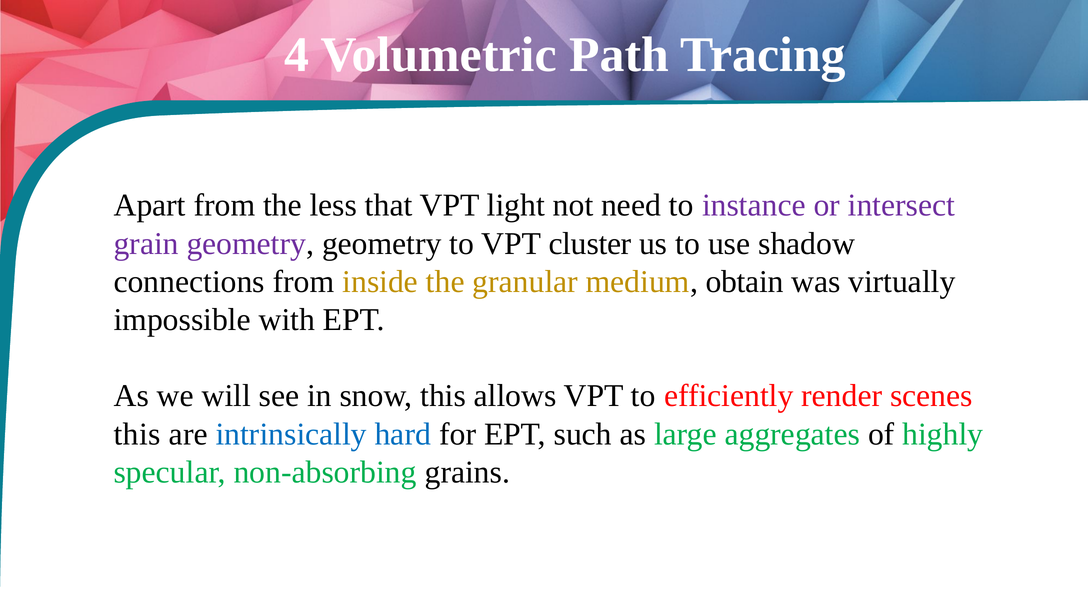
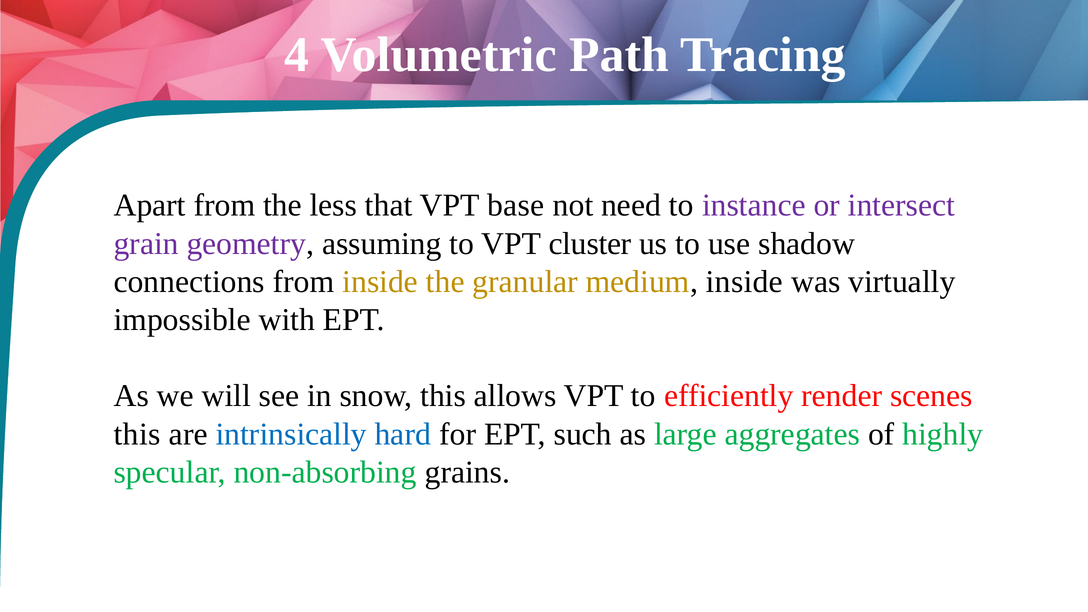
light: light -> base
geometry geometry: geometry -> assuming
medium obtain: obtain -> inside
